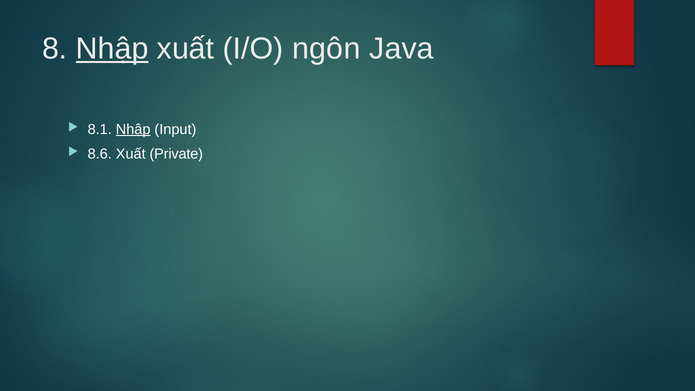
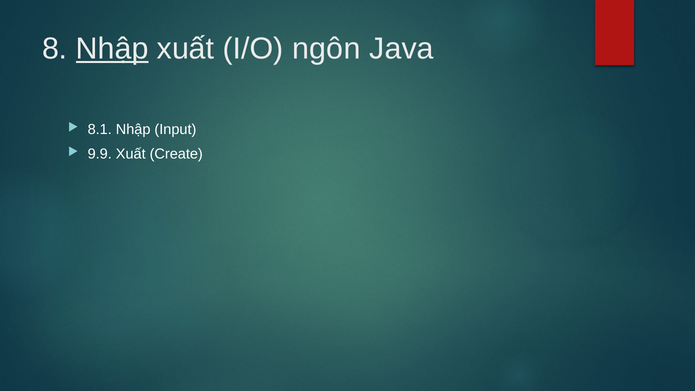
Nhập at (133, 129) underline: present -> none
8.6: 8.6 -> 9.9
Private: Private -> Create
